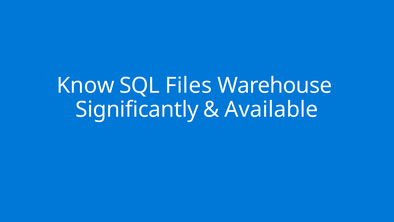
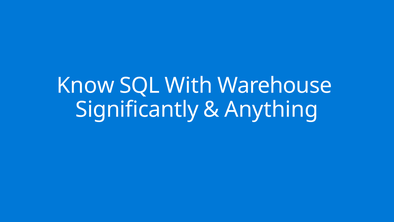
Files: Files -> With
Available: Available -> Anything
